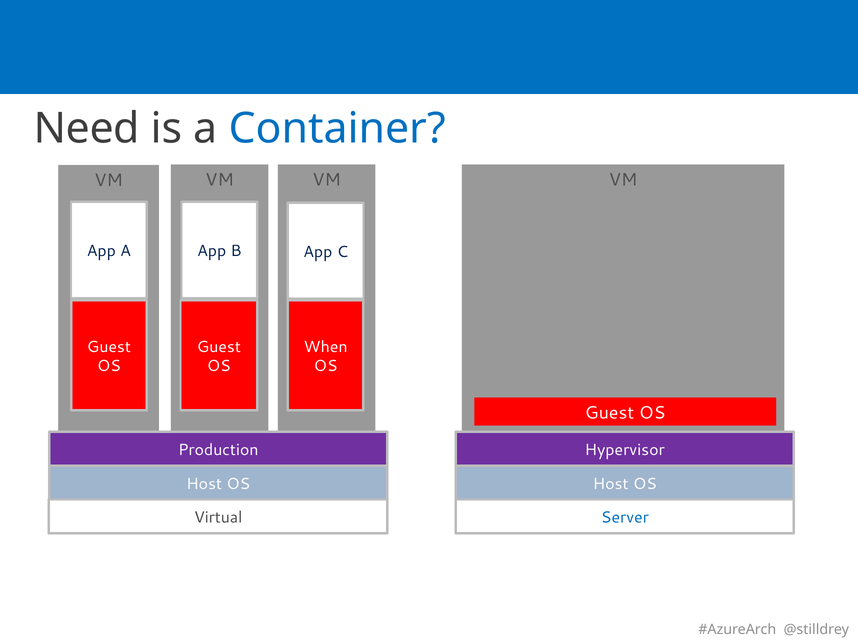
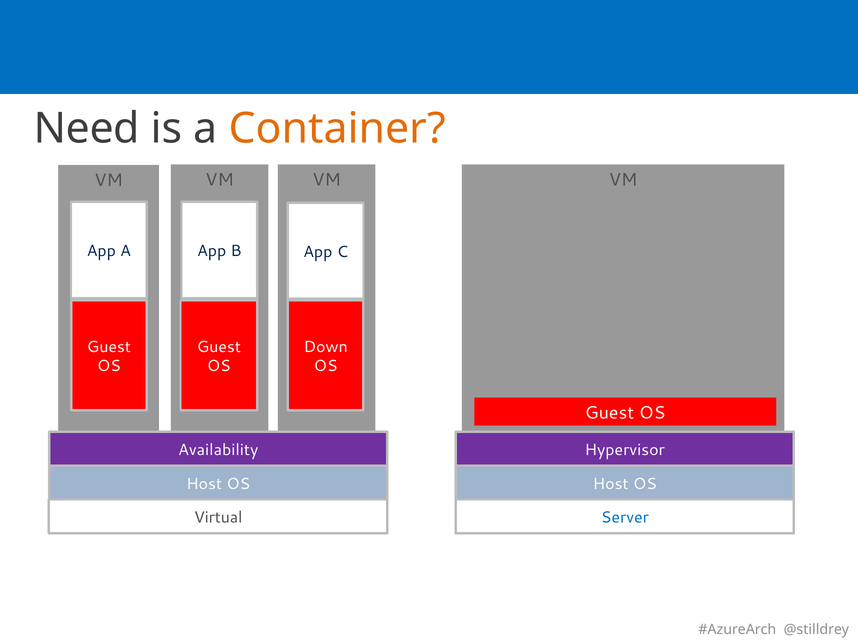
Container colour: blue -> orange
When: When -> Down
Production: Production -> Availability
